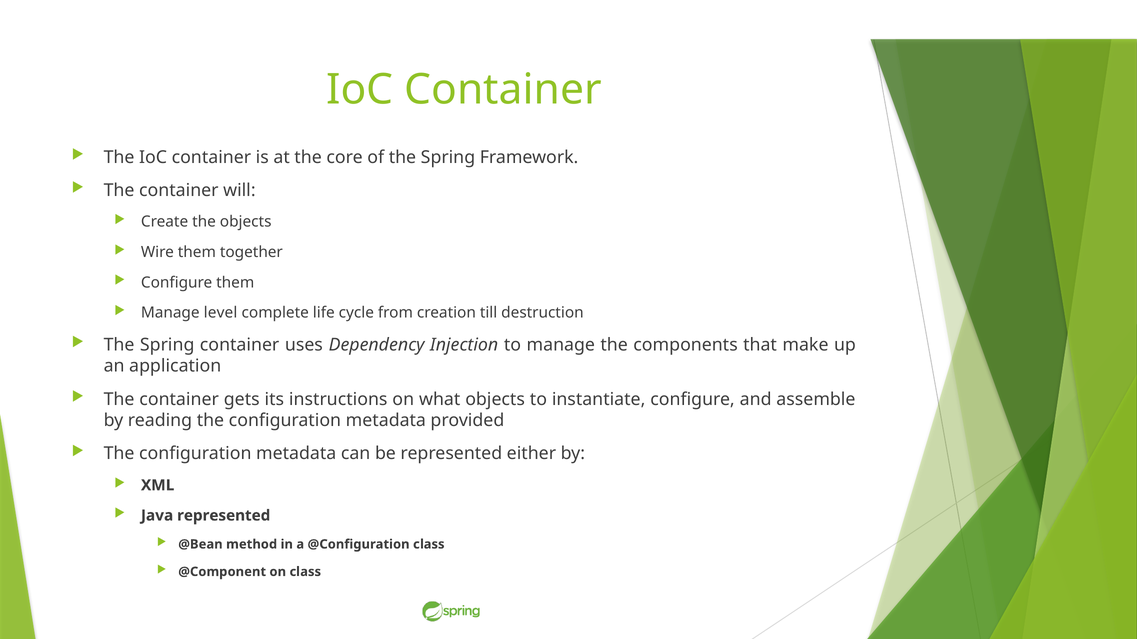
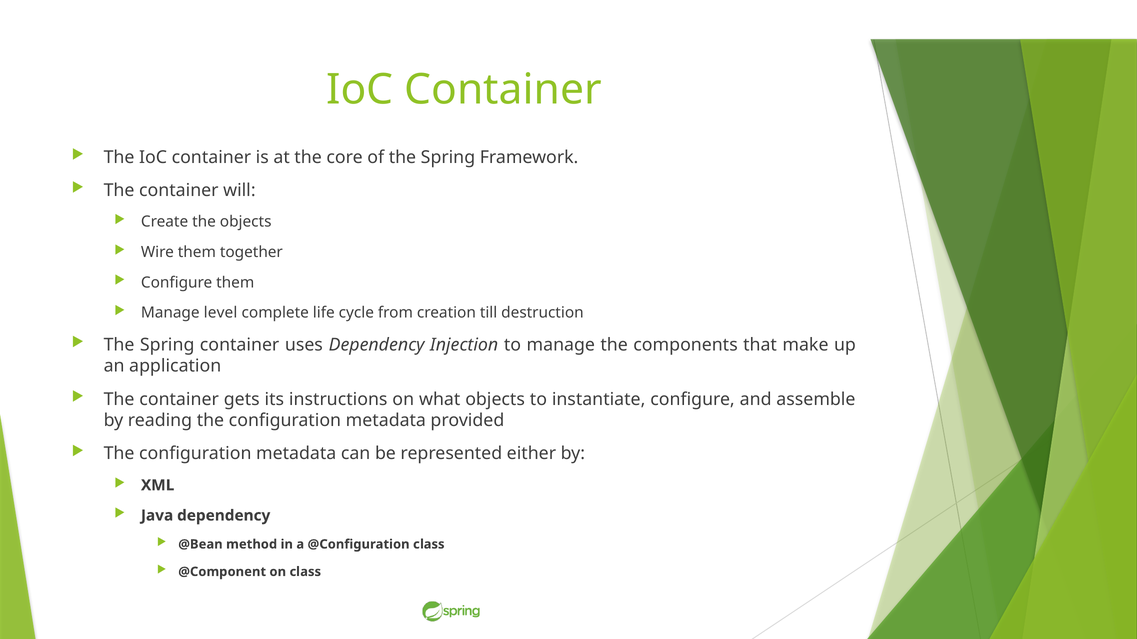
Java represented: represented -> dependency
